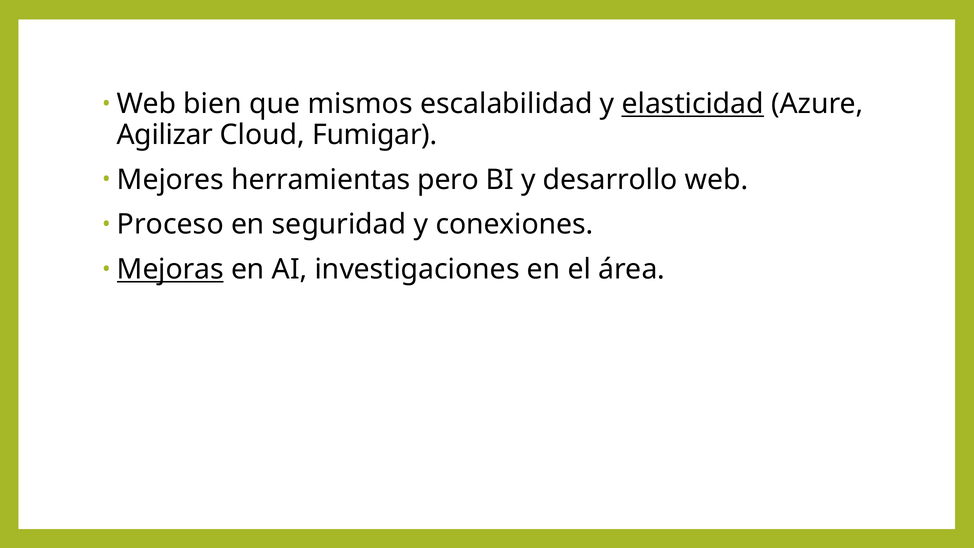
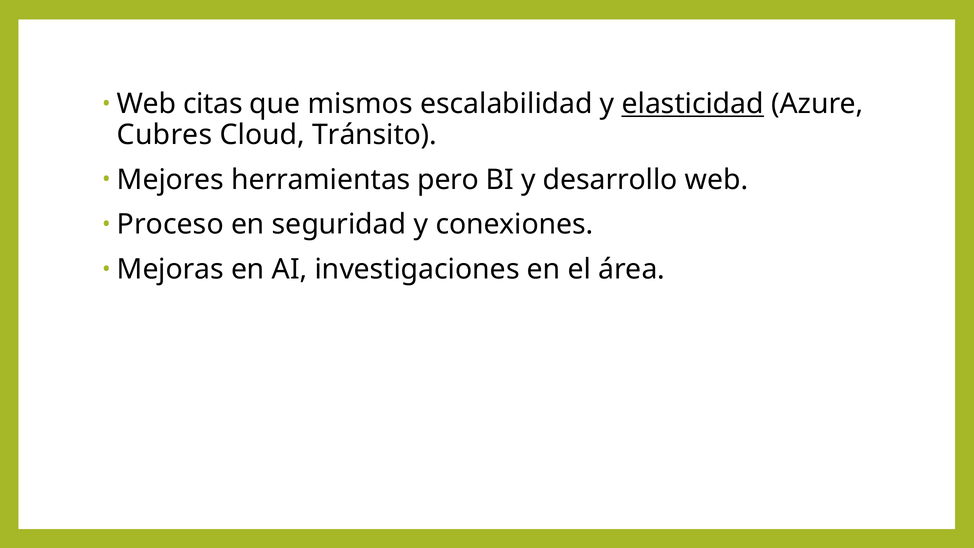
bien: bien -> citas
Agilizar: Agilizar -> Cubres
Fumigar: Fumigar -> Tránsito
Mejoras underline: present -> none
